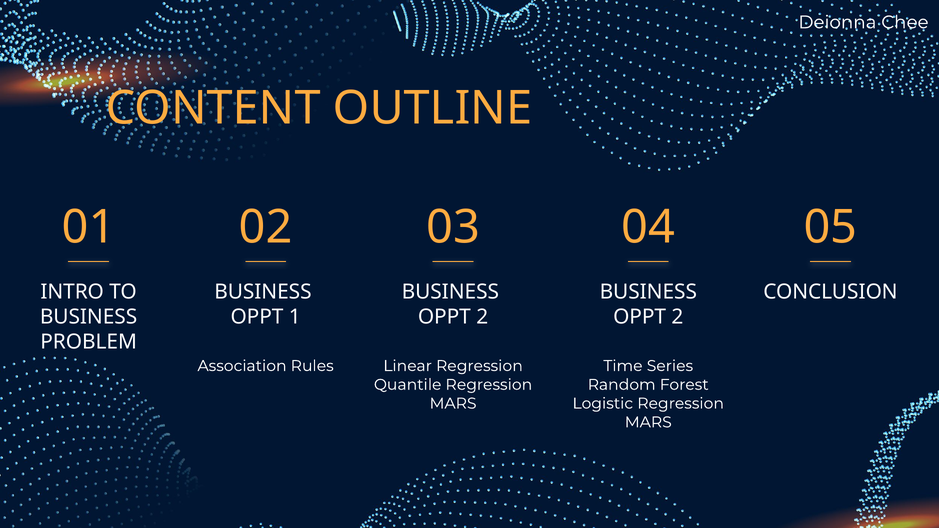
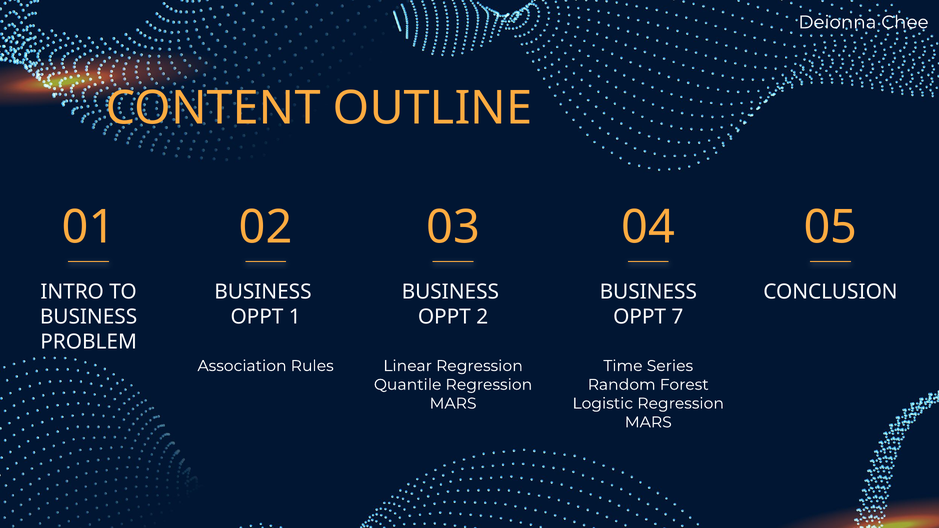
2 at (677, 317): 2 -> 7
